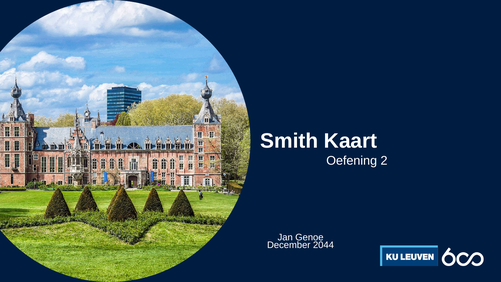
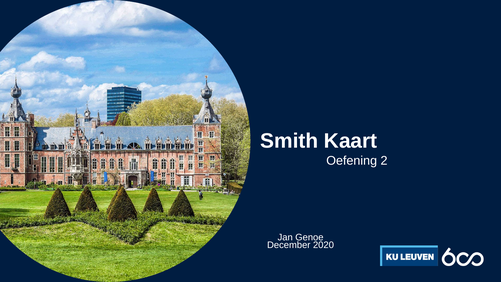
2044: 2044 -> 2020
